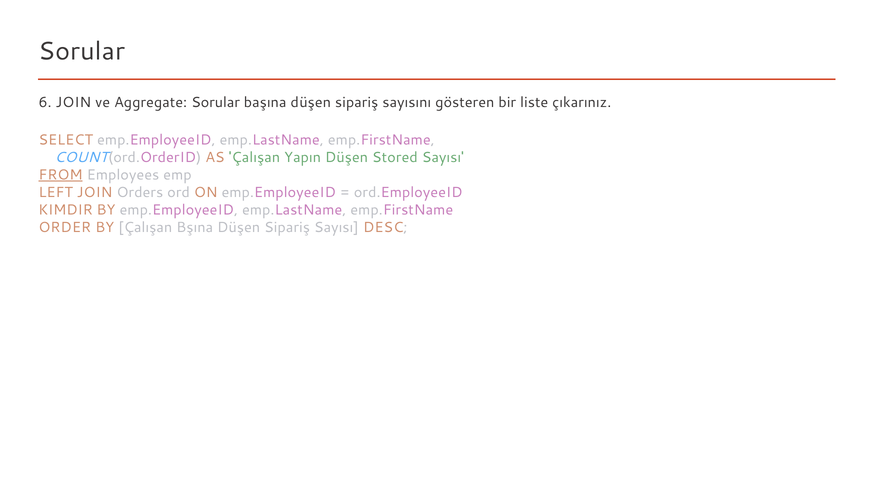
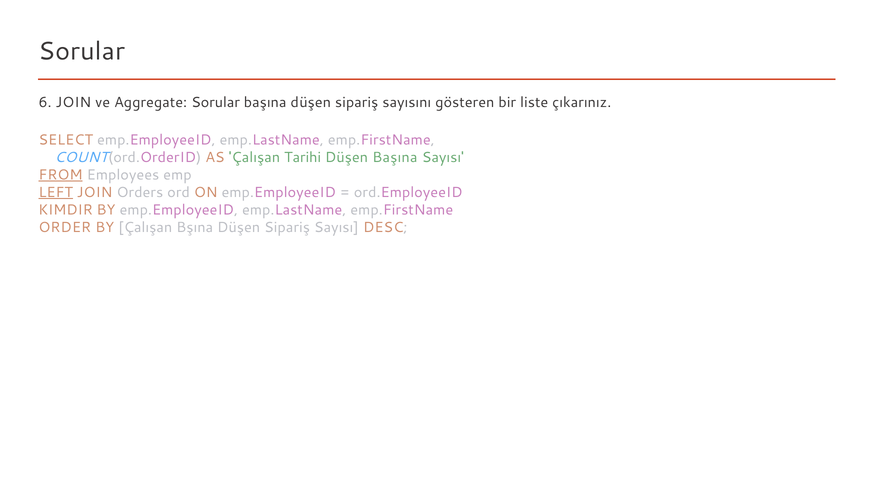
Yapın: Yapın -> Tarihi
Düşen Stored: Stored -> Başına
LEFT underline: none -> present
